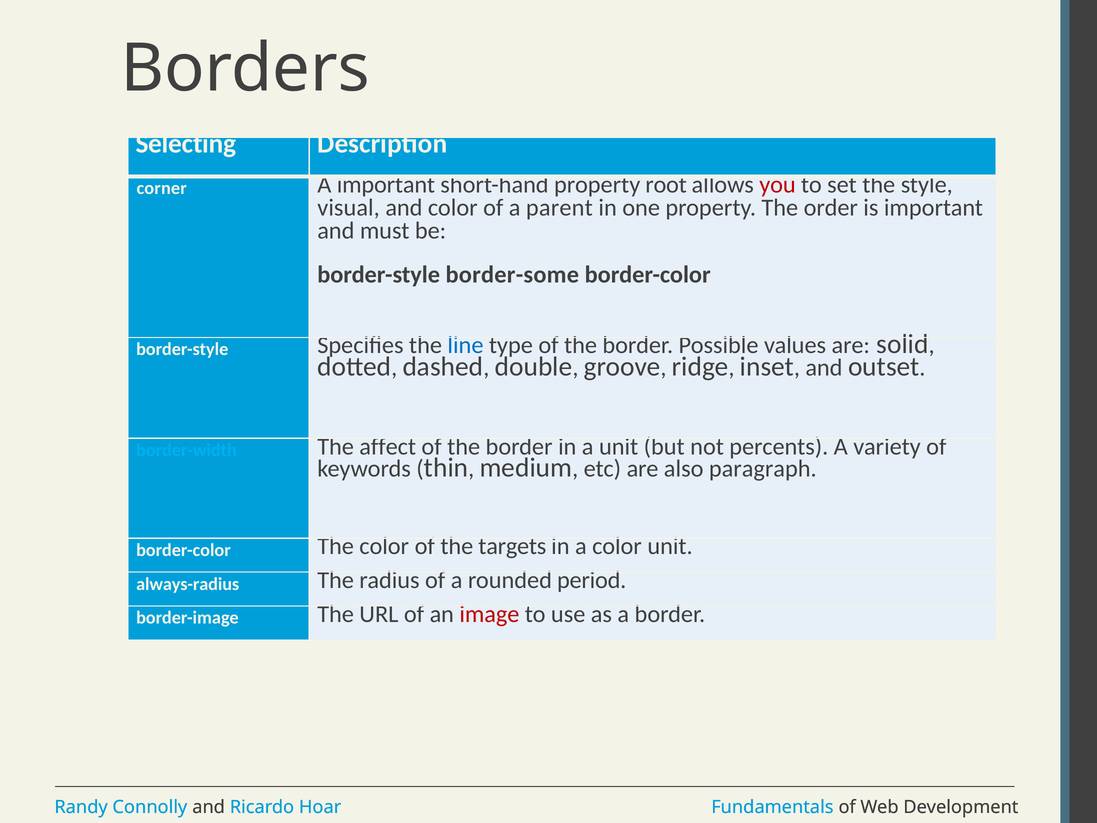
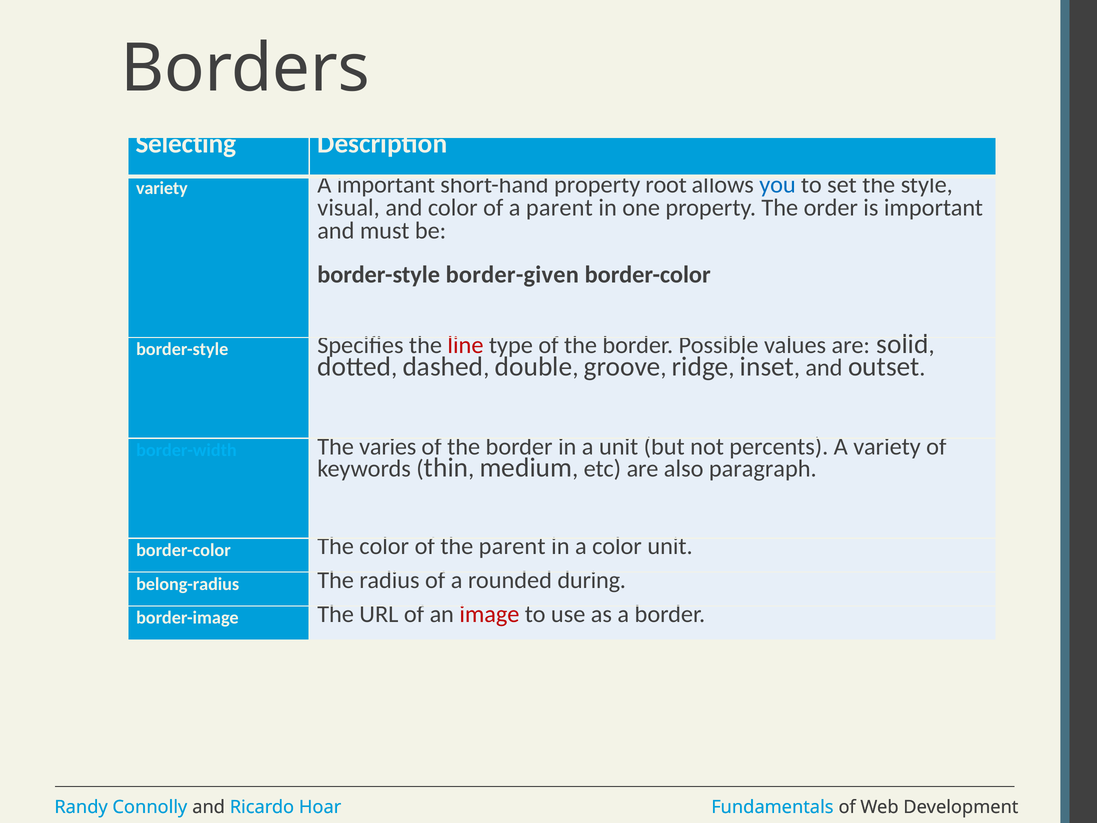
corner at (162, 188): corner -> variety
you colour: red -> blue
border-some: border-some -> border-given
line colour: blue -> red
affect: affect -> varies
the targets: targets -> parent
always-radius: always-radius -> belong-radius
period: period -> during
